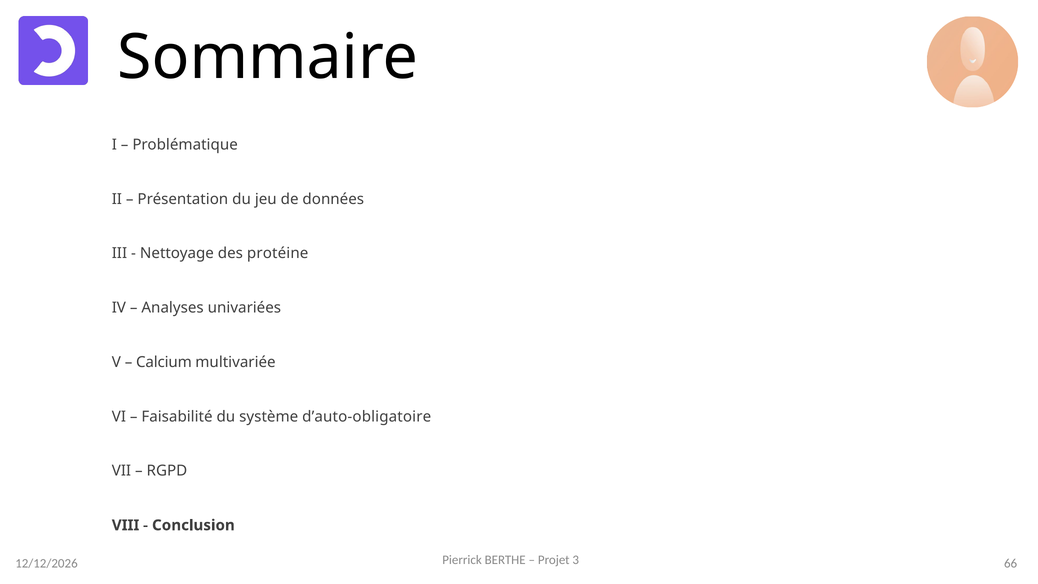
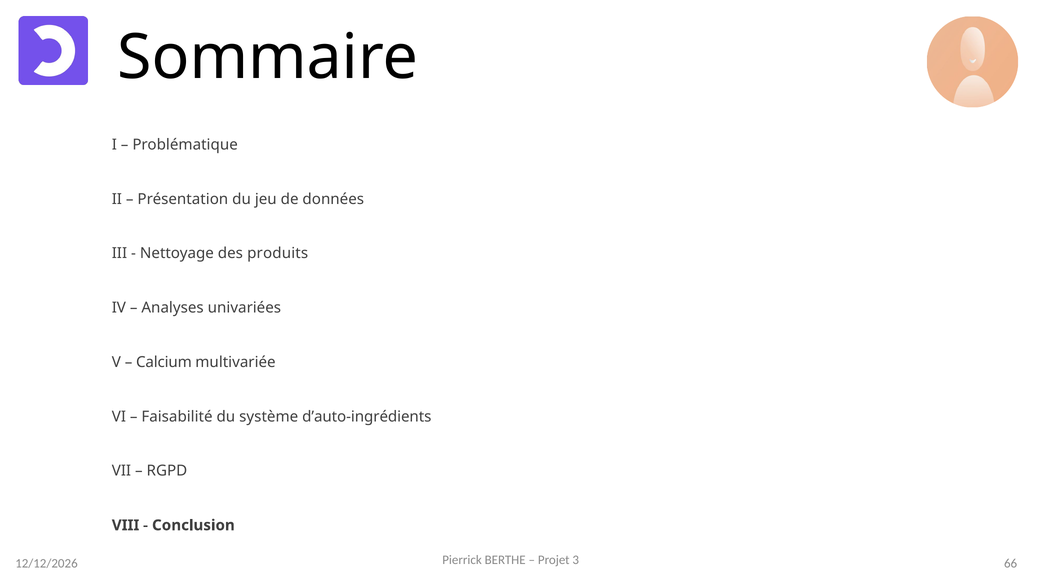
protéine: protéine -> produits
d’auto-obligatoire: d’auto-obligatoire -> d’auto-ingrédients
